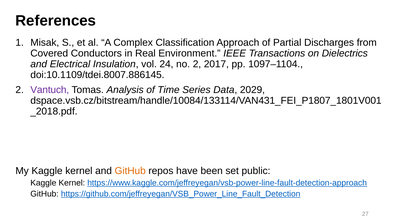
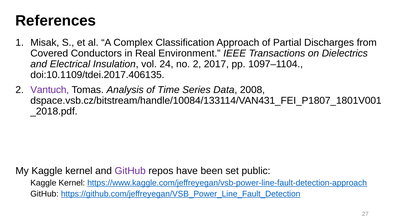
doi:10.1109/tdei.8007.886145: doi:10.1109/tdei.8007.886145 -> doi:10.1109/tdei.2017.406135
2029: 2029 -> 2008
GitHub at (130, 171) colour: orange -> purple
